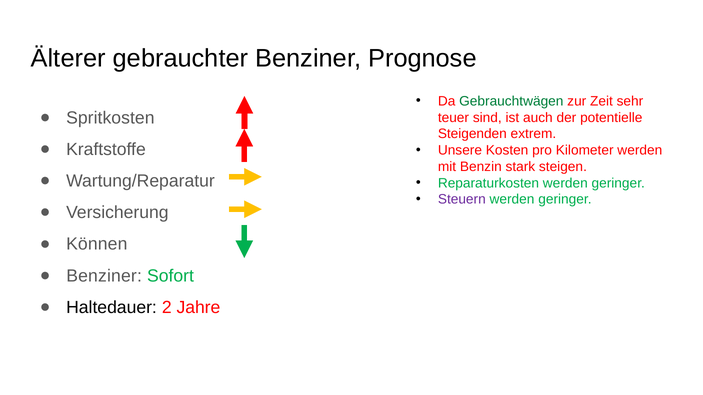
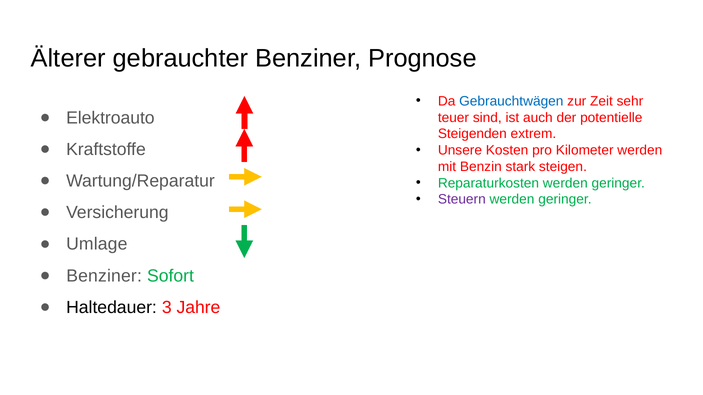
Gebrauchtwägen colour: green -> blue
Spritkosten: Spritkosten -> Elektroauto
Können: Können -> Umlage
2: 2 -> 3
